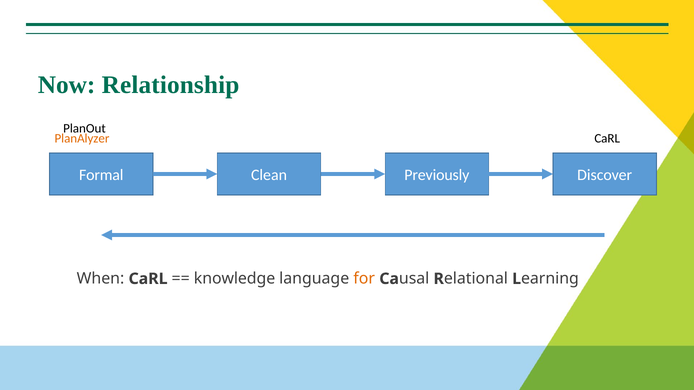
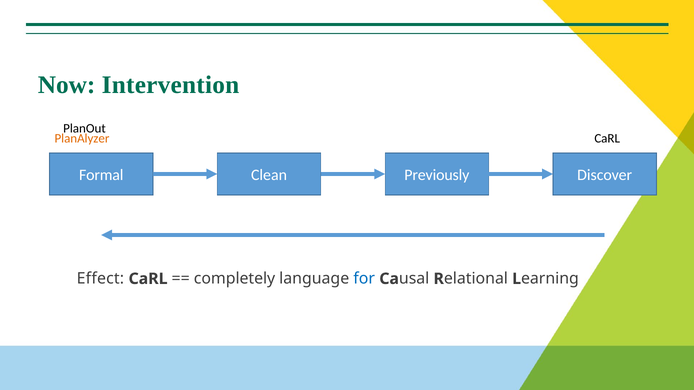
Relationship: Relationship -> Intervention
When: When -> Effect
knowledge: knowledge -> completely
for colour: orange -> blue
